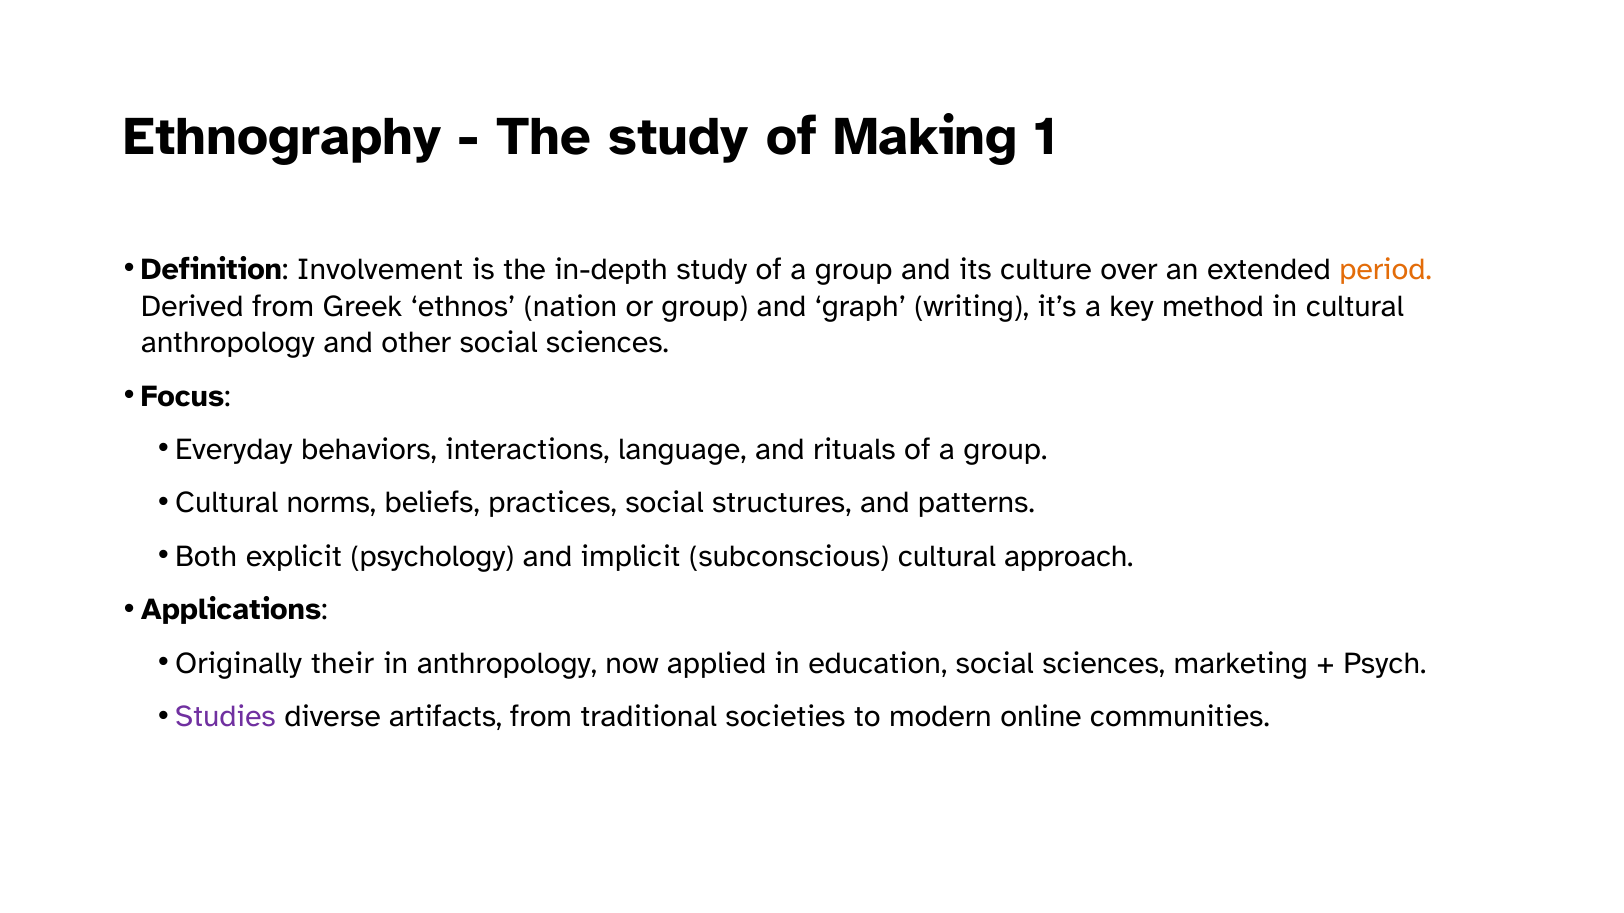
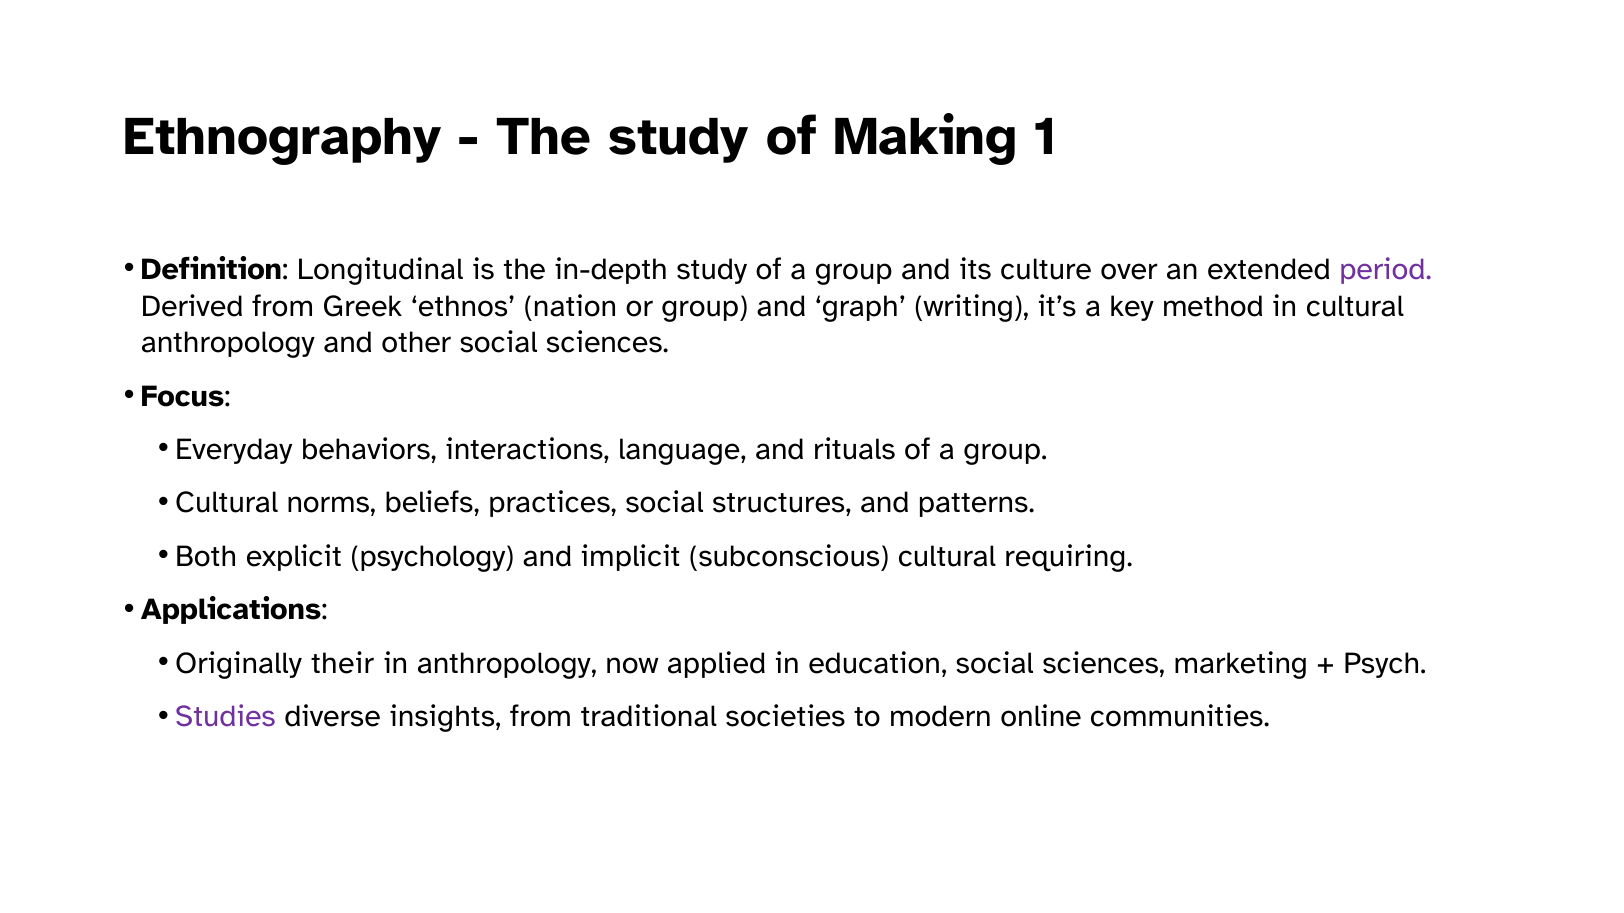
Involvement: Involvement -> Longitudinal
period colour: orange -> purple
approach: approach -> requiring
artifacts: artifacts -> insights
